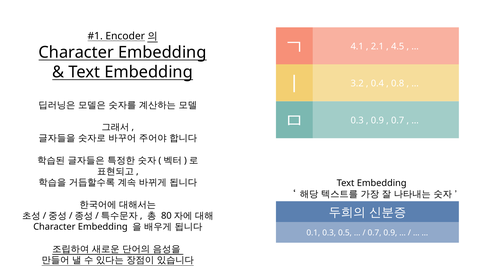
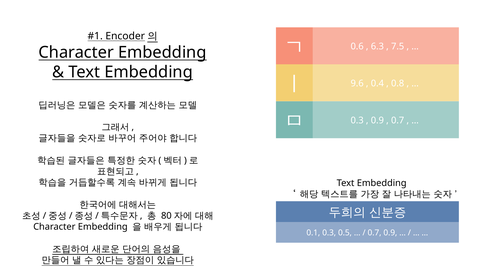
4.1: 4.1 -> 0.6
2.1: 2.1 -> 6.3
4.5: 4.5 -> 7.5
3.2: 3.2 -> 9.6
